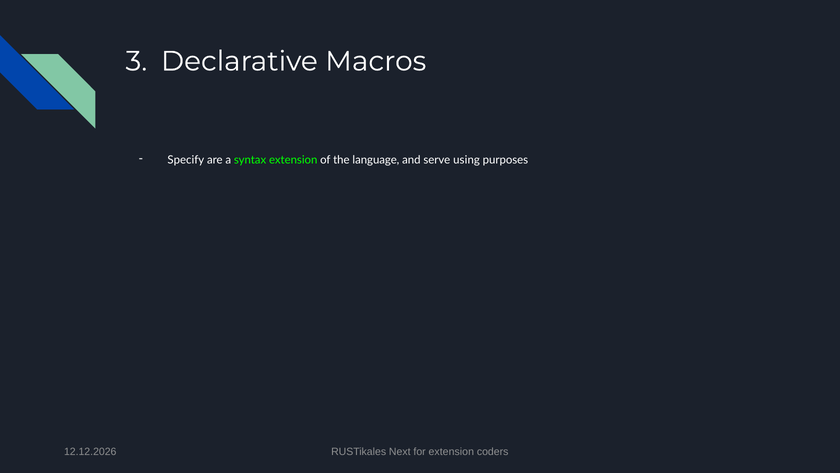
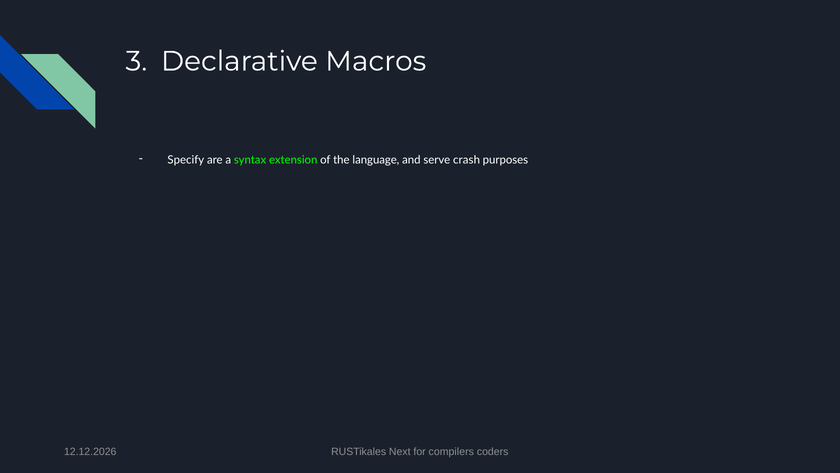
using: using -> crash
for extension: extension -> compilers
